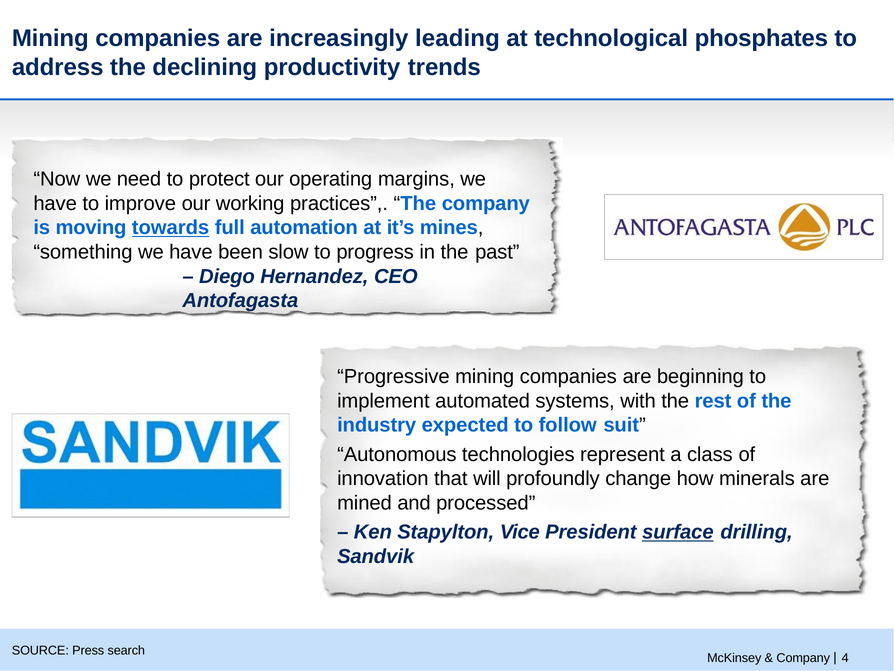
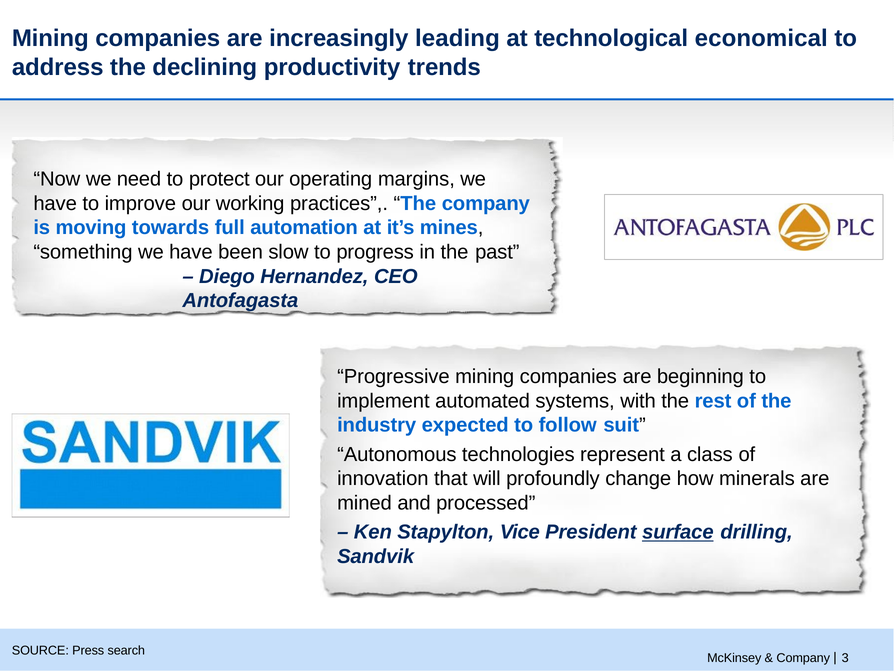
phosphates: phosphates -> economical
towards underline: present -> none
4: 4 -> 3
